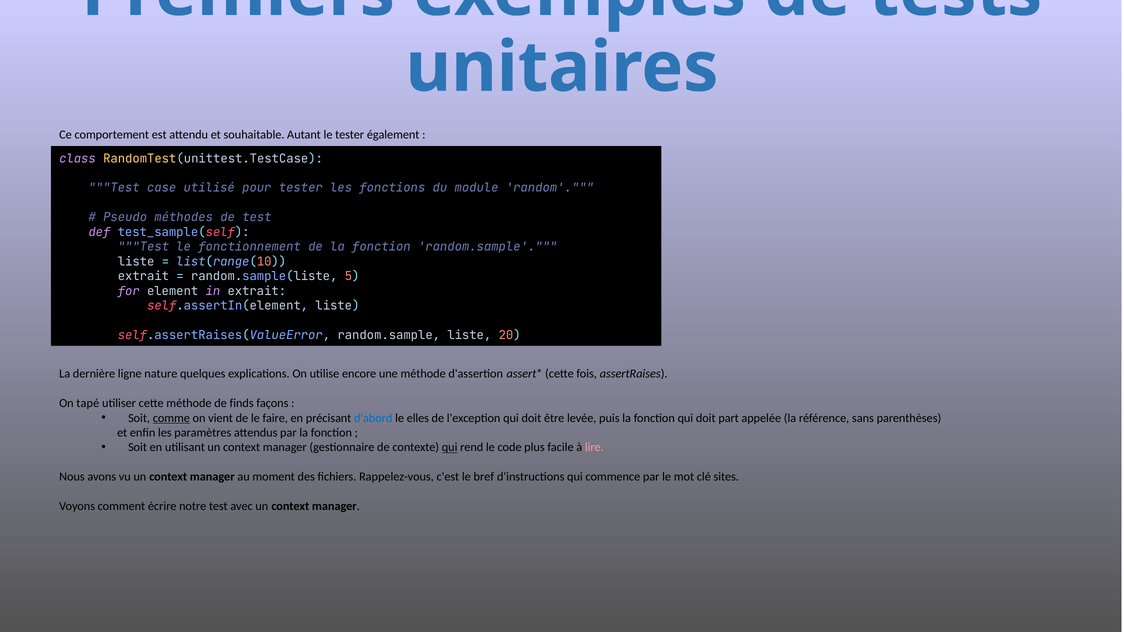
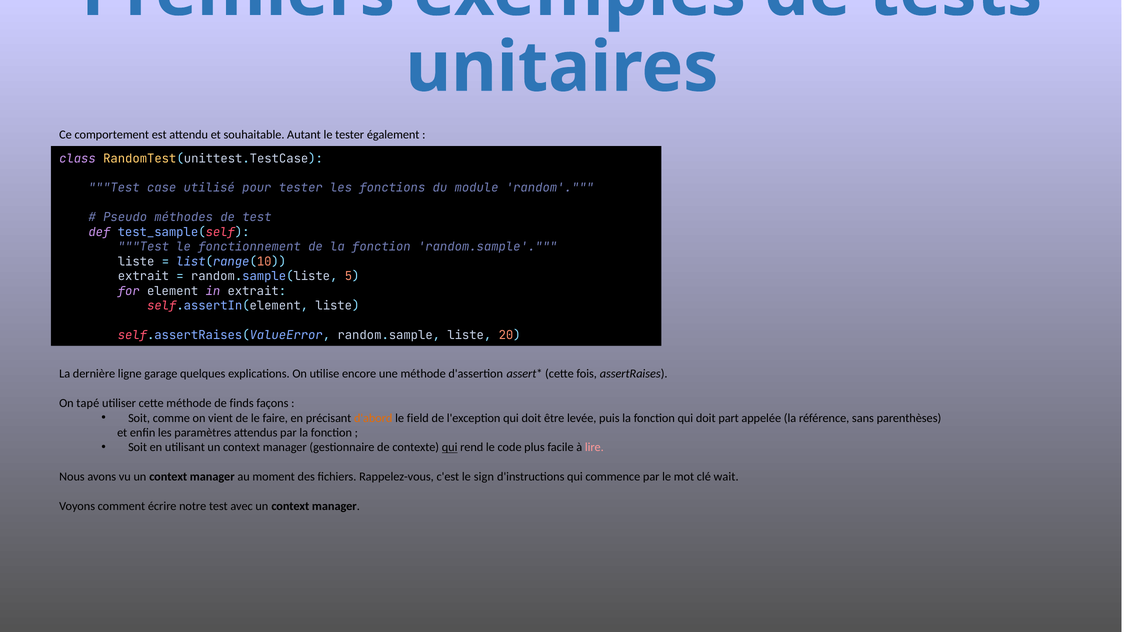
nature: nature -> garage
comme underline: present -> none
d'abord colour: blue -> orange
elles: elles -> field
bref: bref -> sign
sites: sites -> wait
